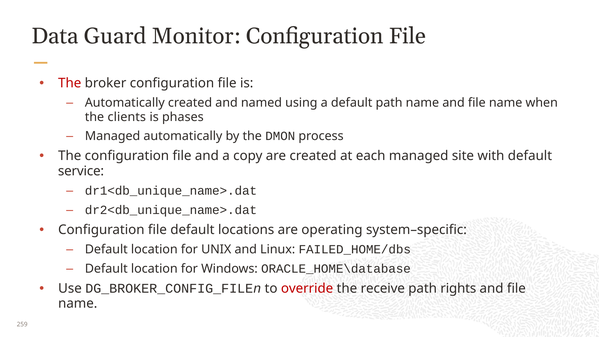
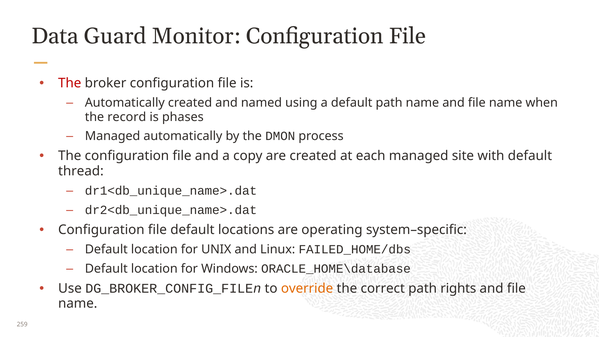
clients: clients -> record
service: service -> thread
override colour: red -> orange
receive: receive -> correct
